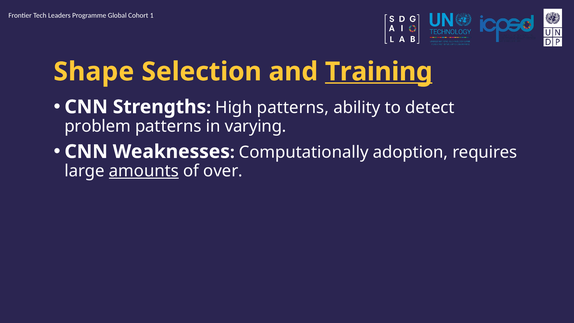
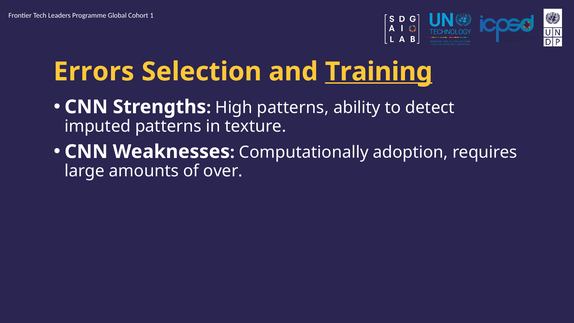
Shape: Shape -> Errors
problem: problem -> imputed
varying: varying -> texture
amounts underline: present -> none
